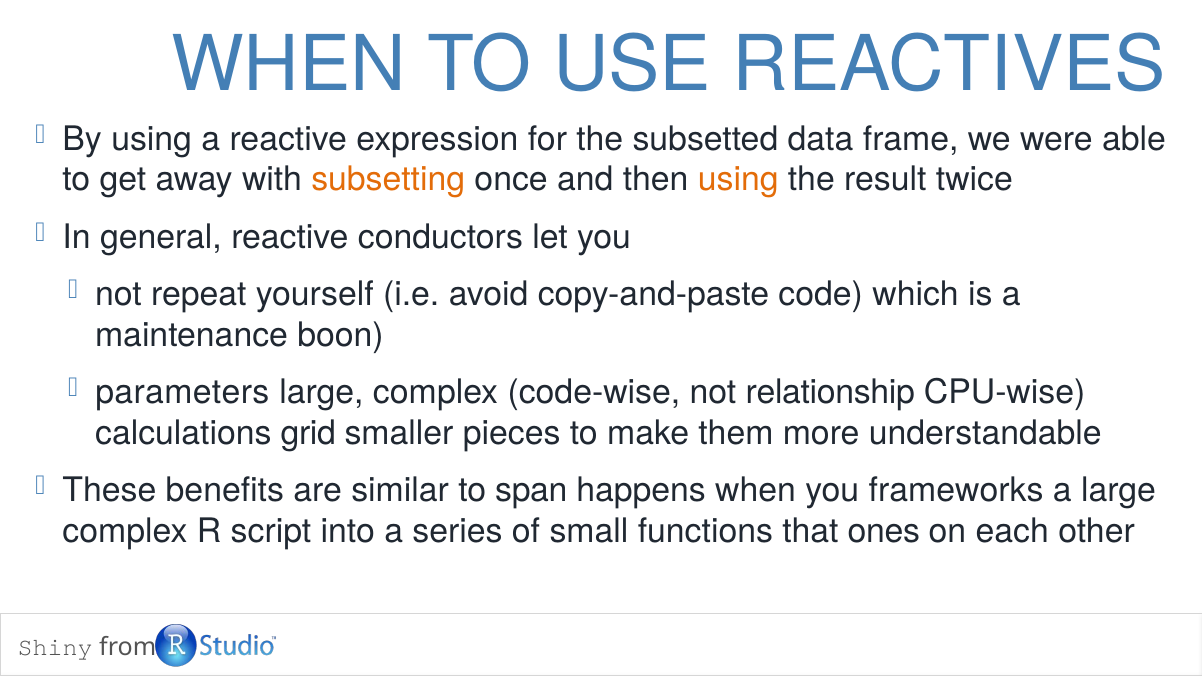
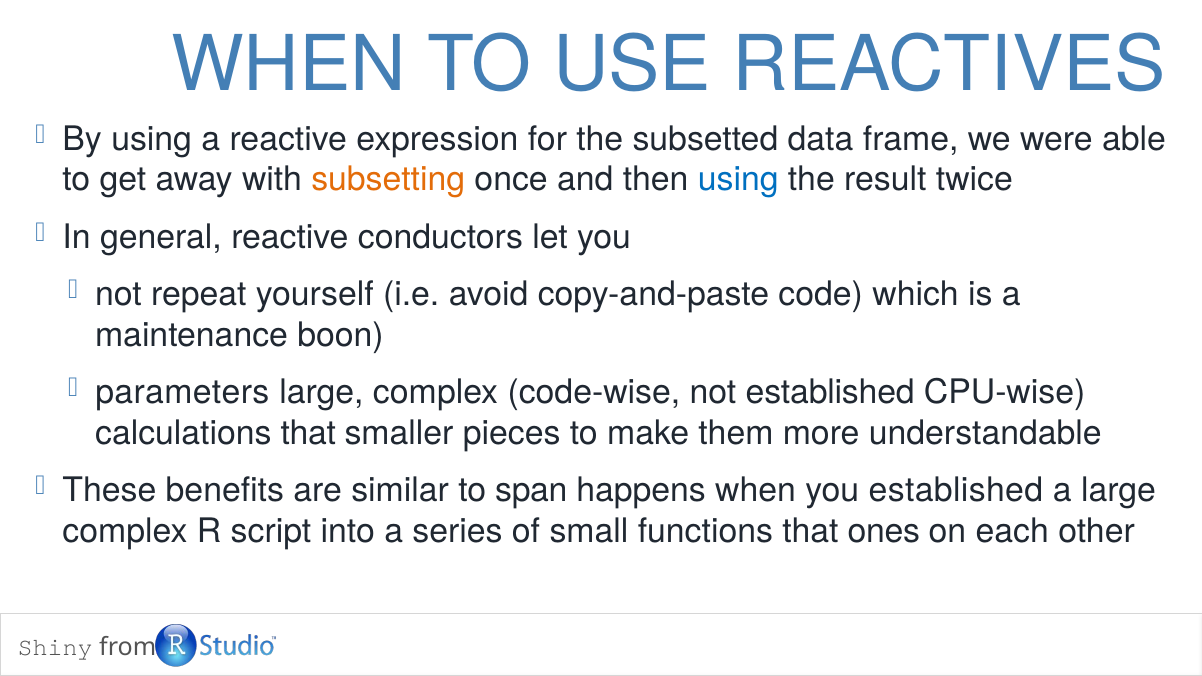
using at (738, 180) colour: orange -> blue
not relationship: relationship -> established
calculations grid: grid -> that
you frameworks: frameworks -> established
